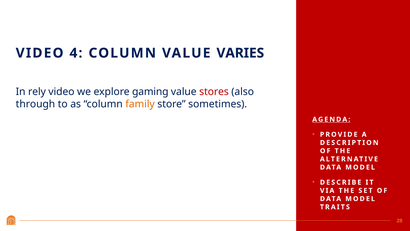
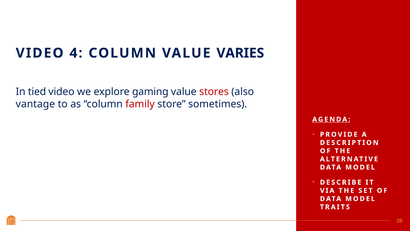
rely: rely -> tied
through: through -> vantage
family colour: orange -> red
